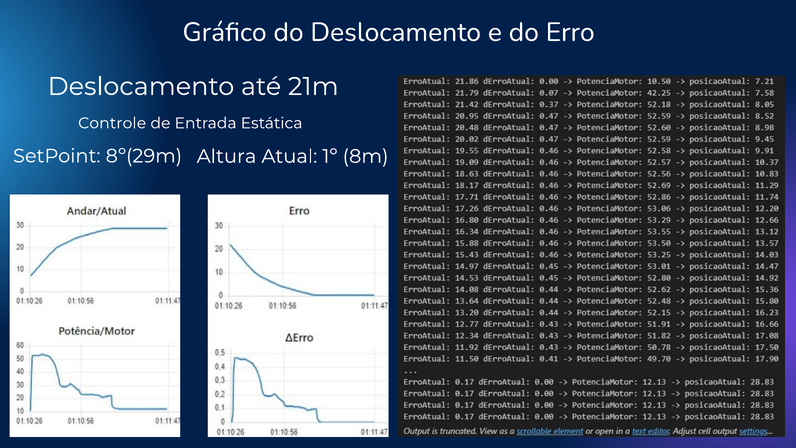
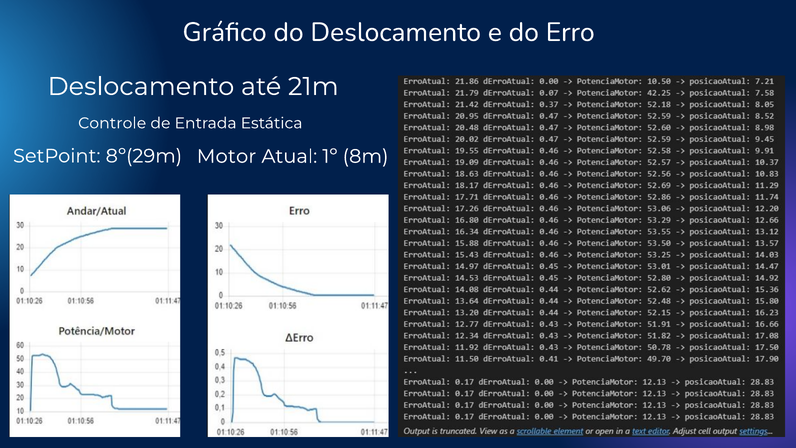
Altura: Altura -> Motor
